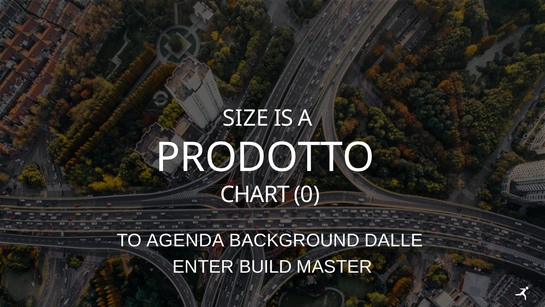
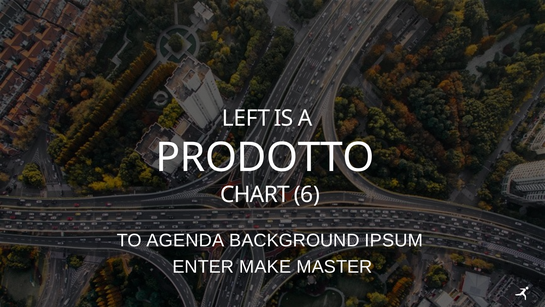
SIZE: SIZE -> LEFT
0: 0 -> 6
DALLE: DALLE -> IPSUM
BUILD: BUILD -> MAKE
